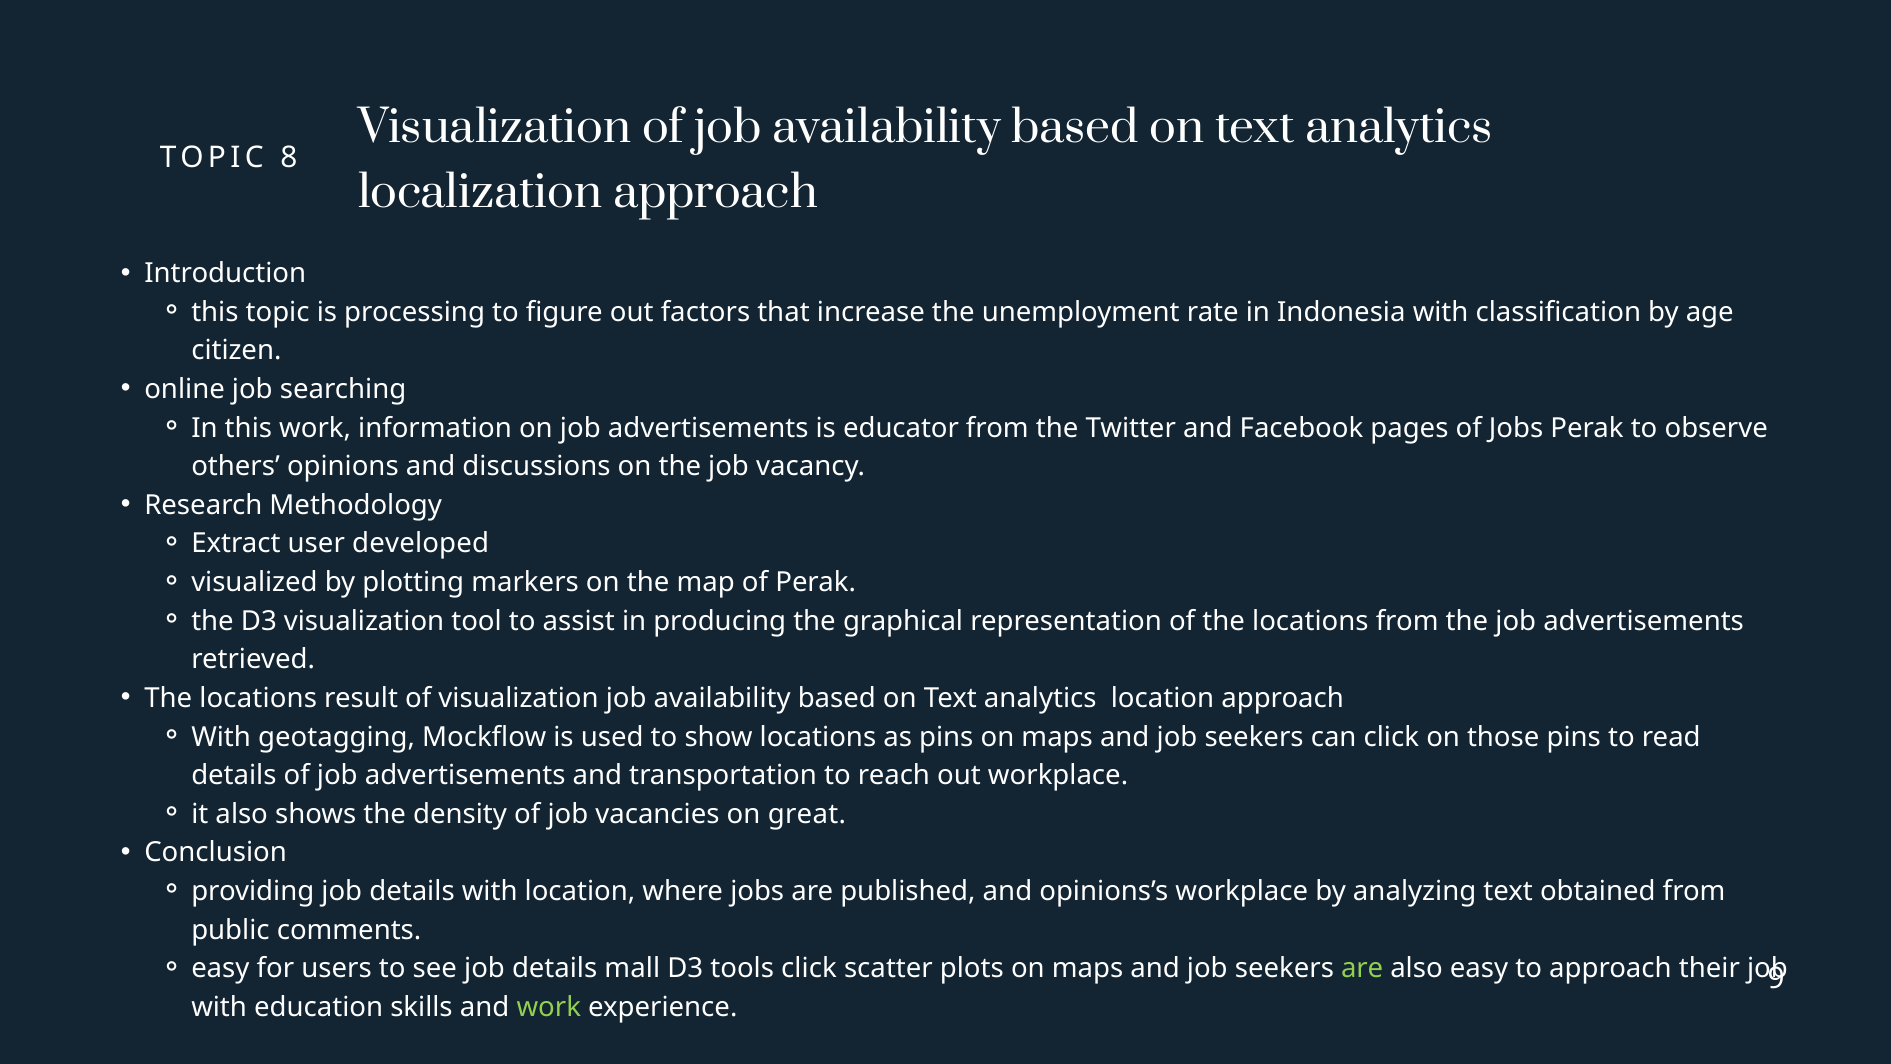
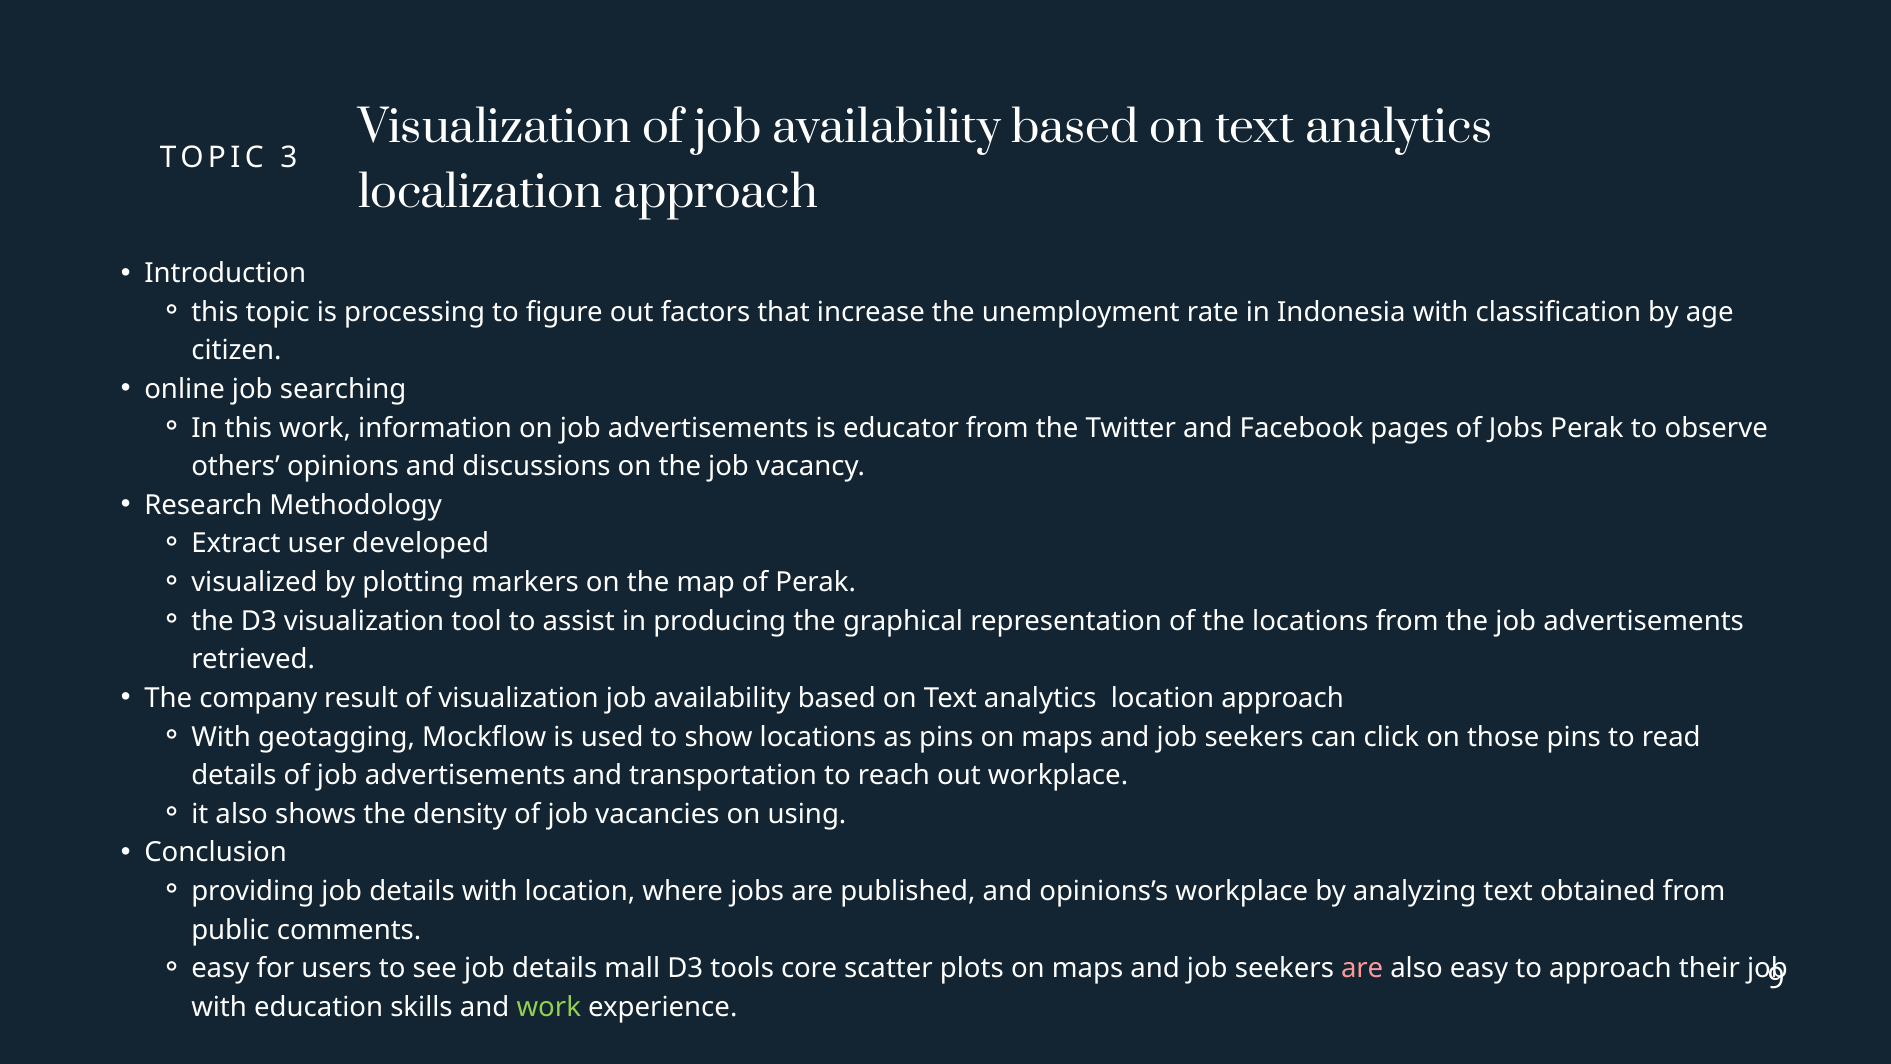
8: 8 -> 3
locations at (258, 698): locations -> company
great: great -> using
tools click: click -> core
are at (1362, 968) colour: light green -> pink
